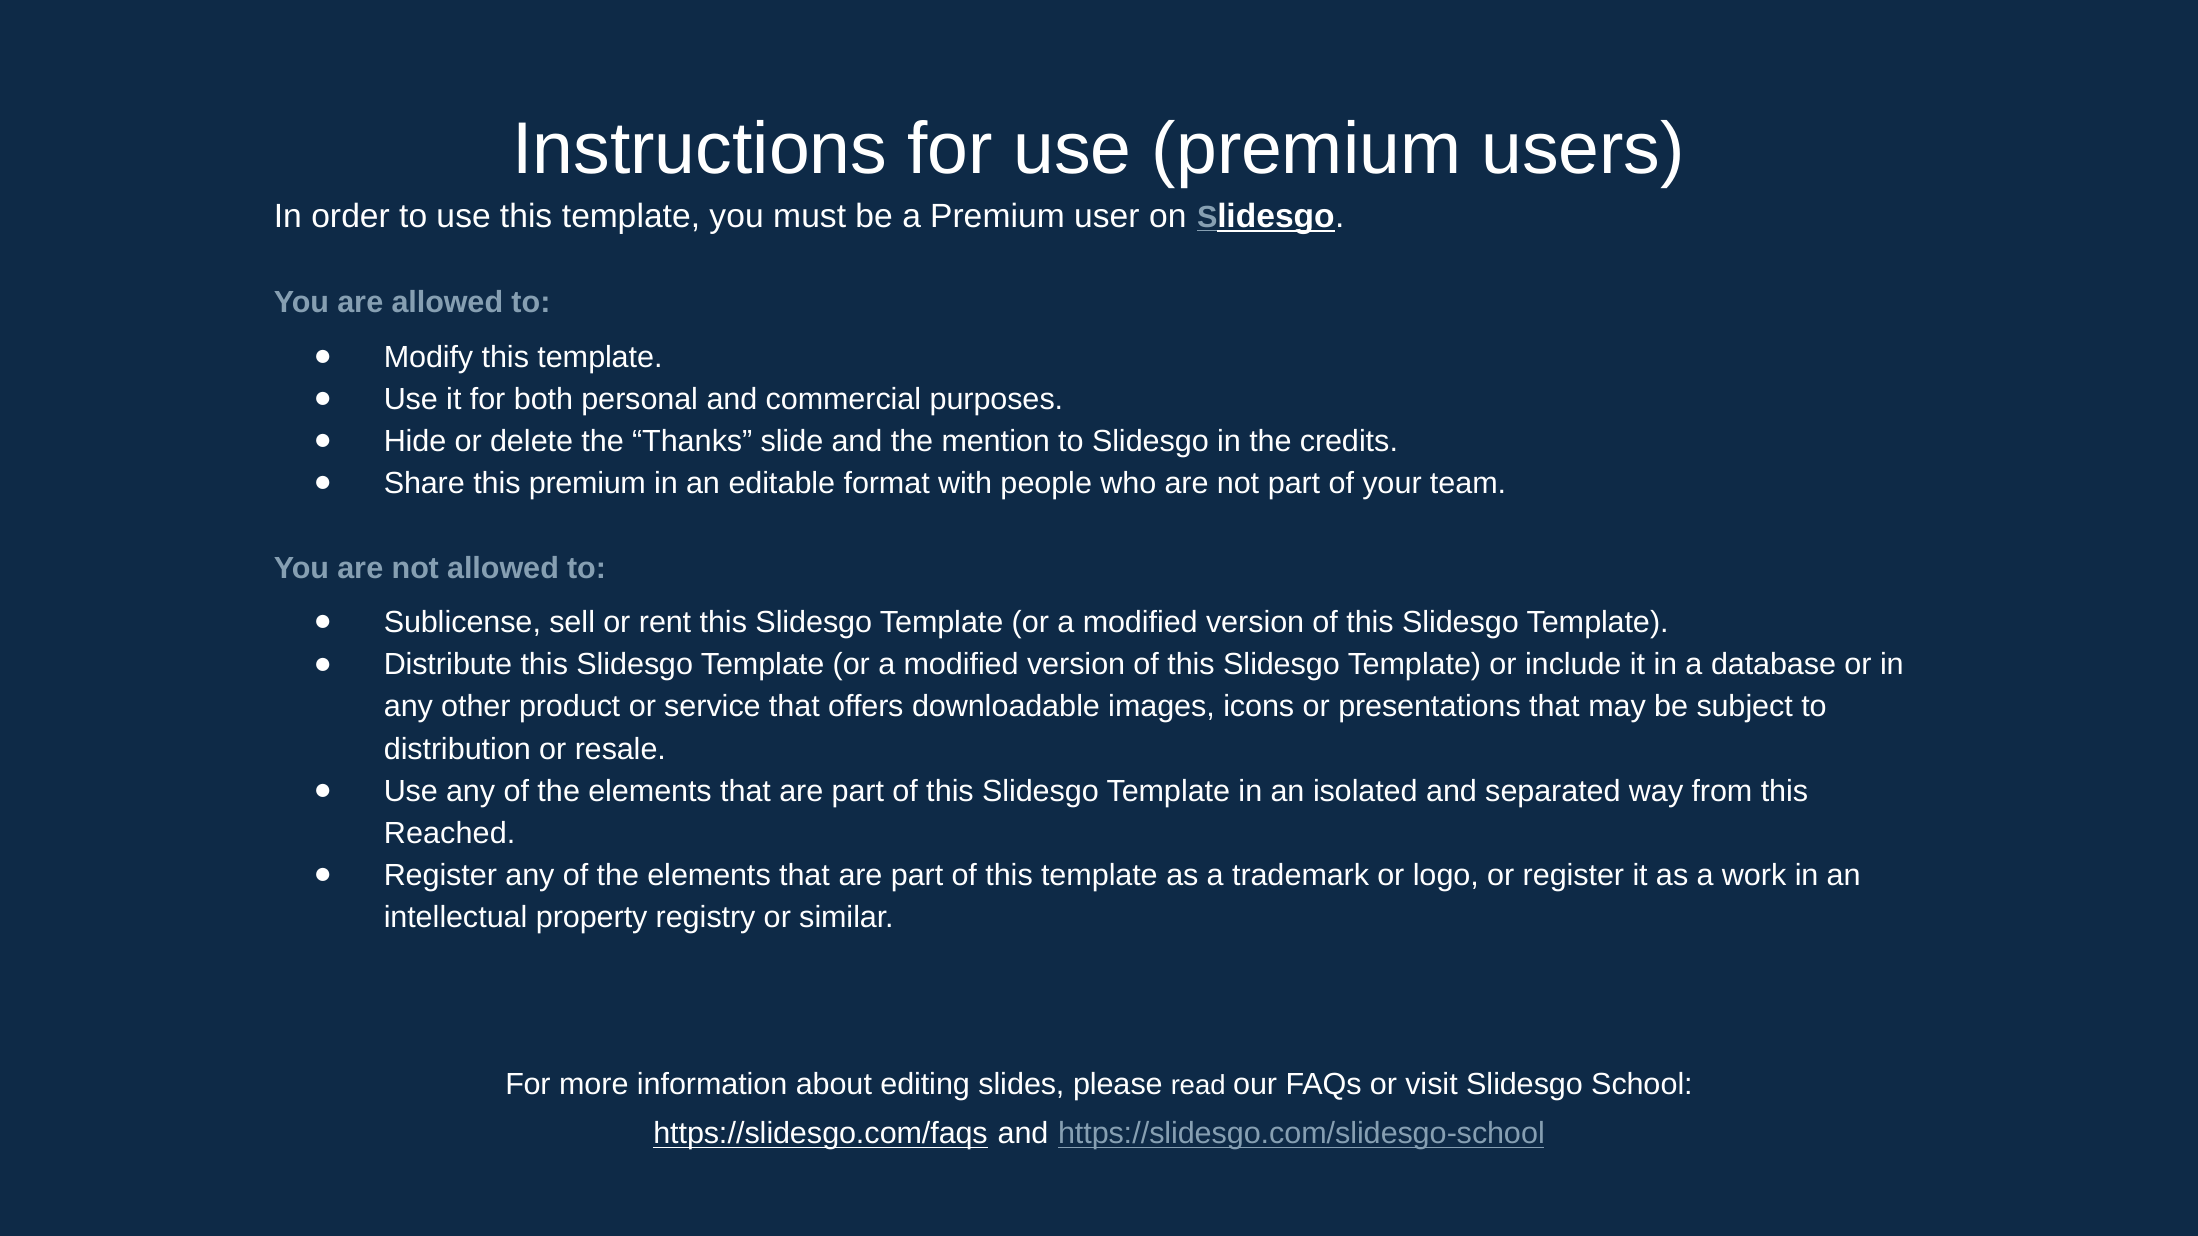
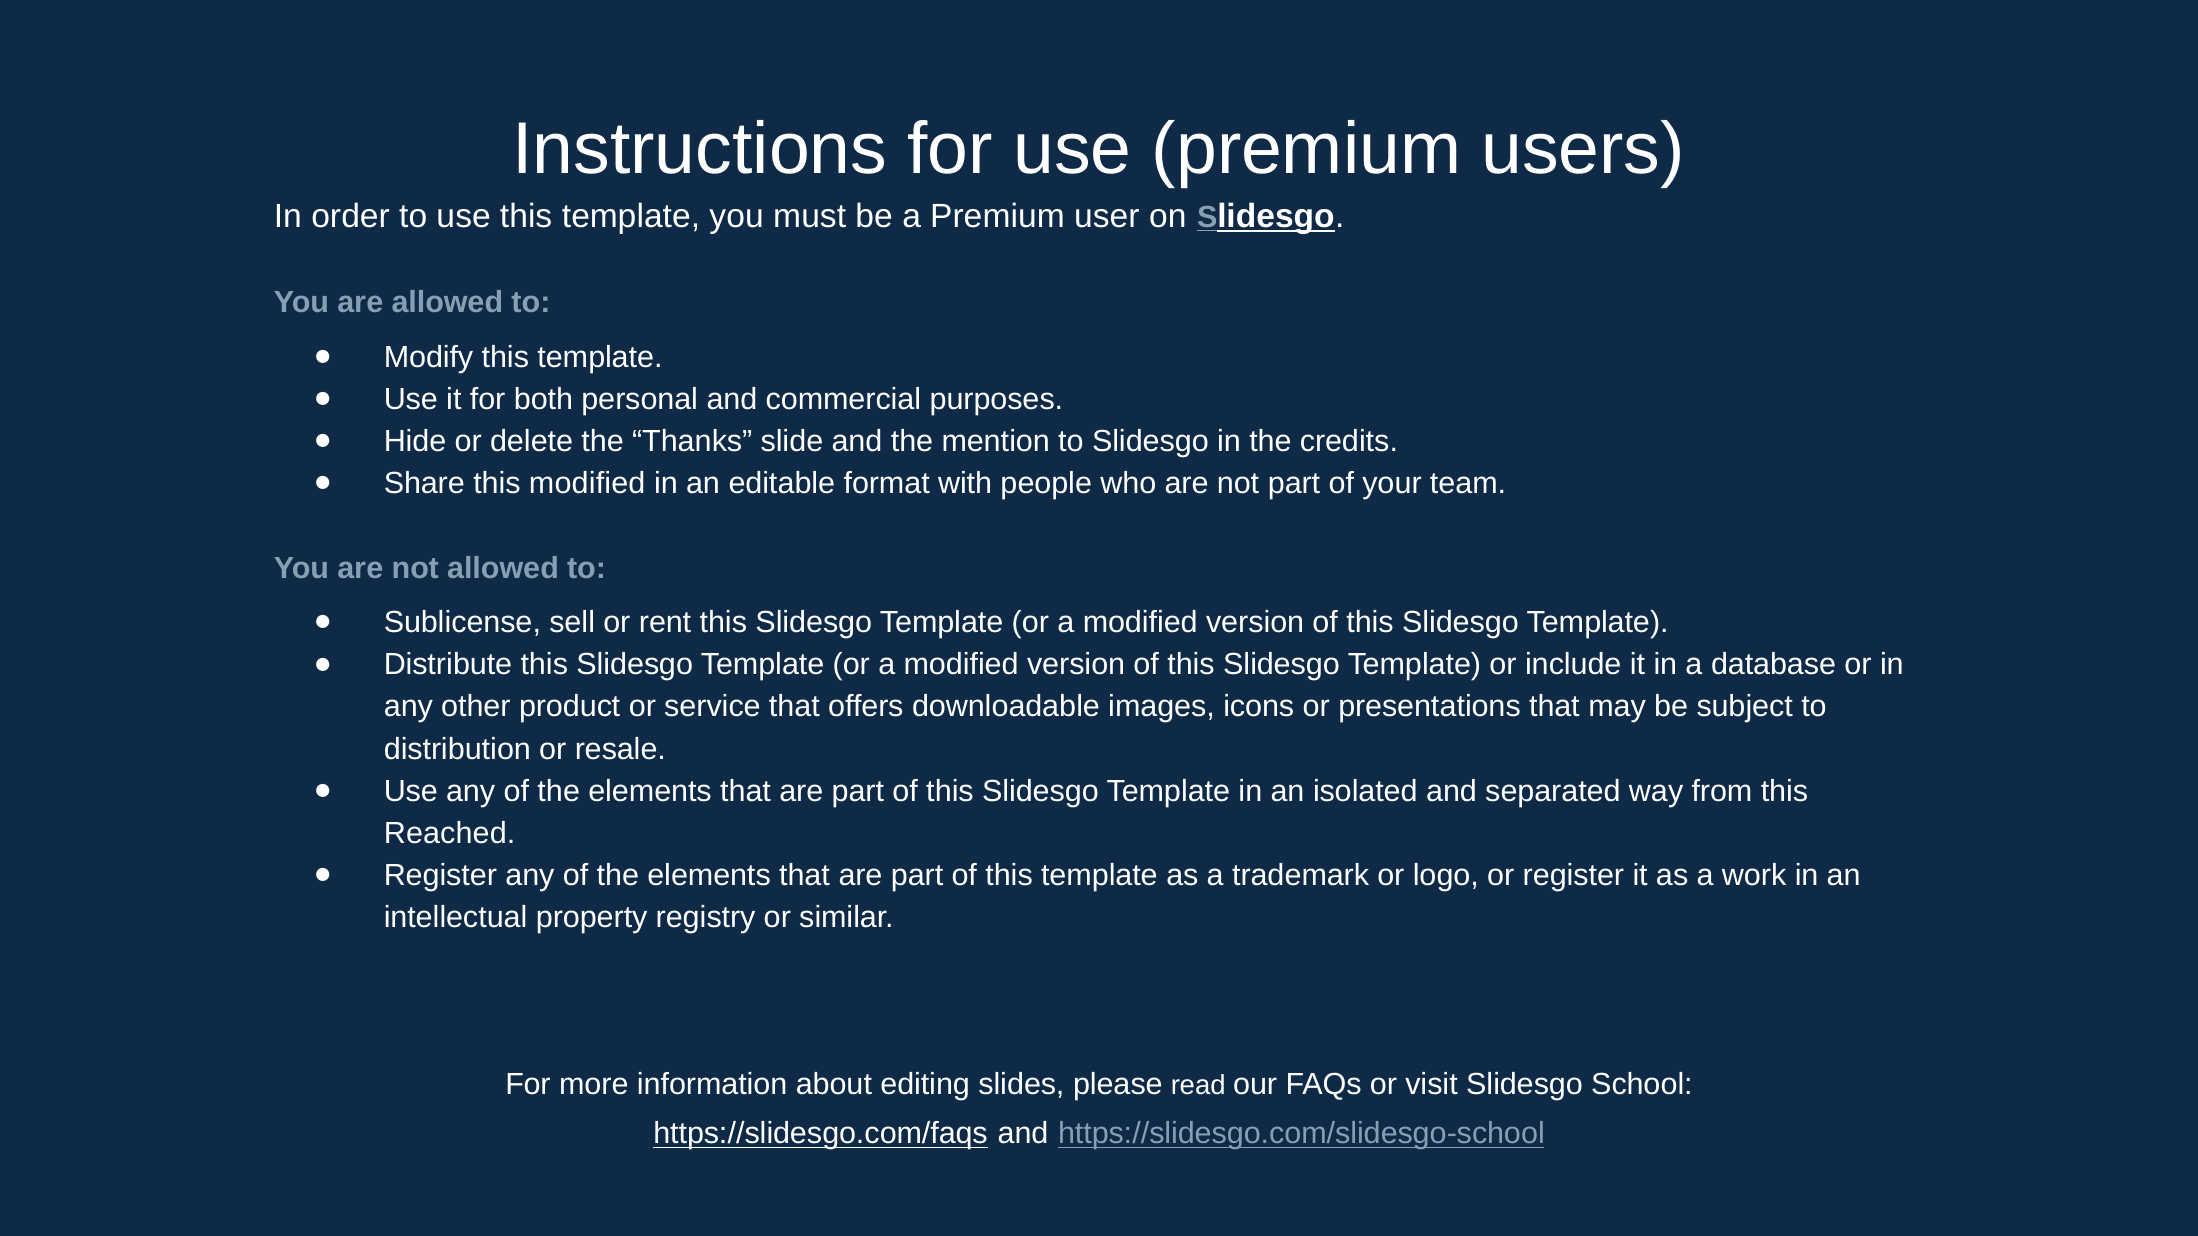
this premium: premium -> modified
